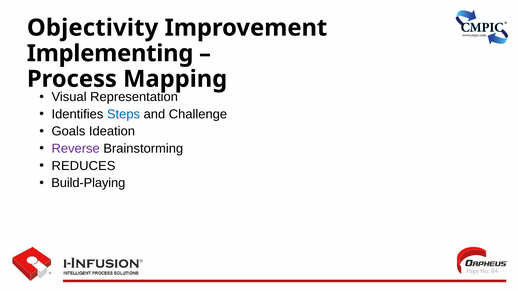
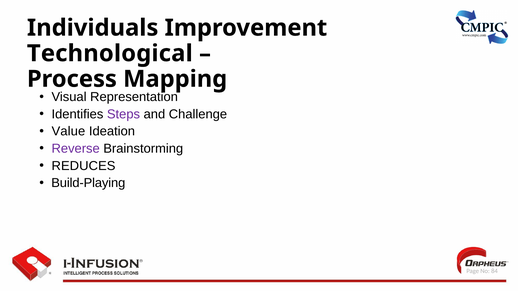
Objectivity: Objectivity -> Individuals
Implementing: Implementing -> Technological
Steps colour: blue -> purple
Goals: Goals -> Value
